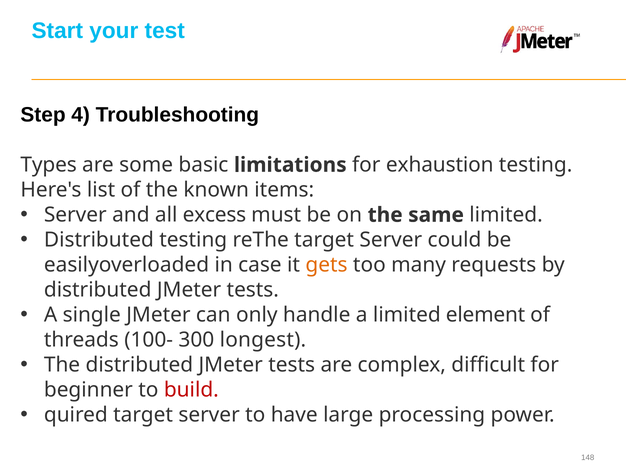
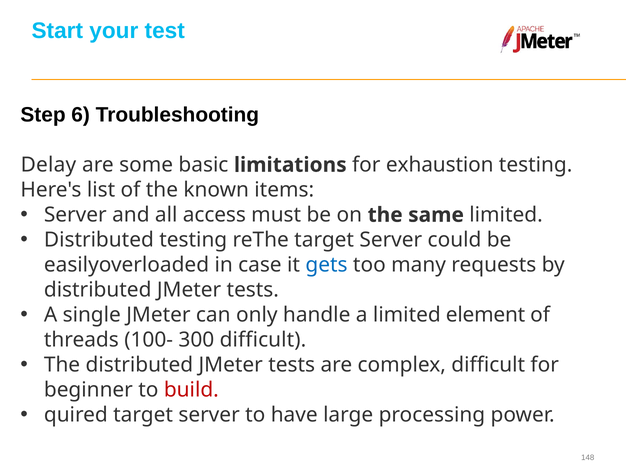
4: 4 -> 6
Types: Types -> Delay
excess: excess -> access
gets colour: orange -> blue
300 longest: longest -> difficult
